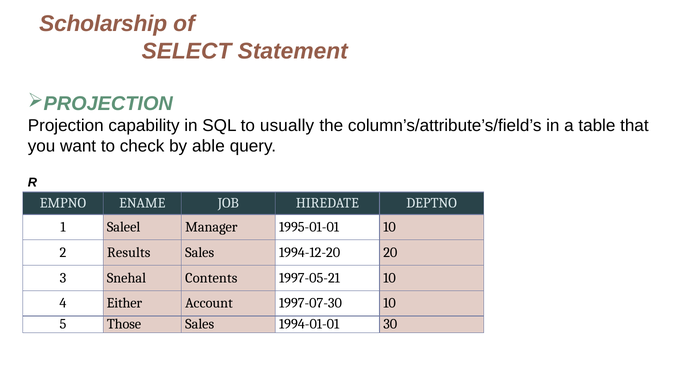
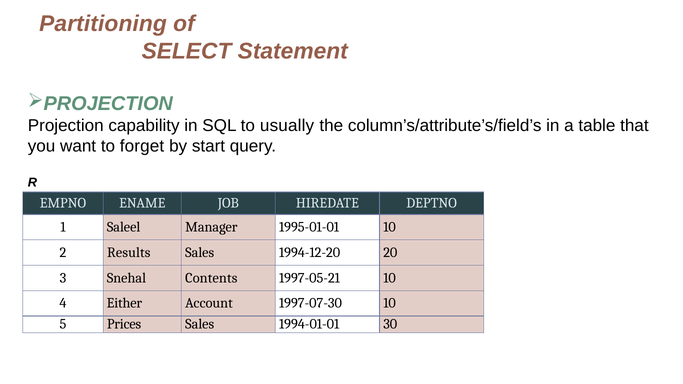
Scholarship: Scholarship -> Partitioning
check: check -> forget
able: able -> start
Those: Those -> Prices
